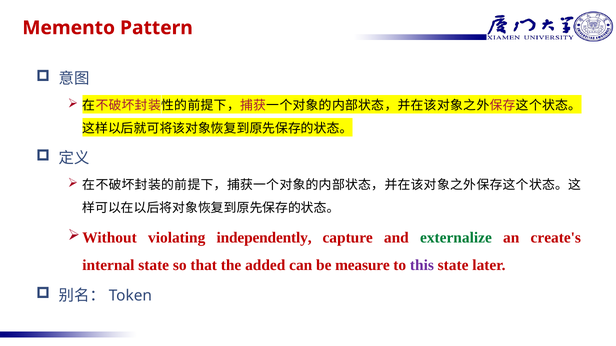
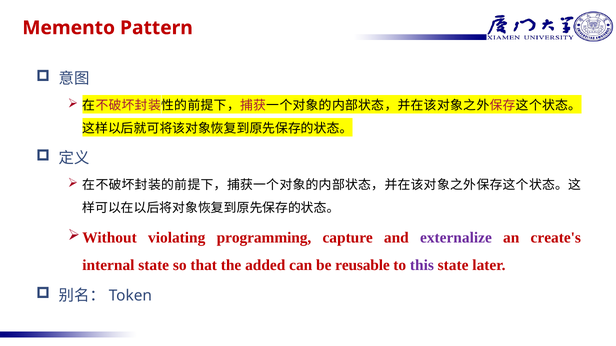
independently: independently -> programming
externalize colour: green -> purple
measure: measure -> reusable
